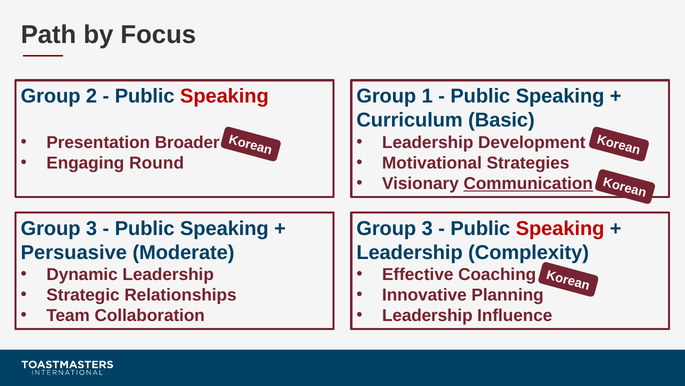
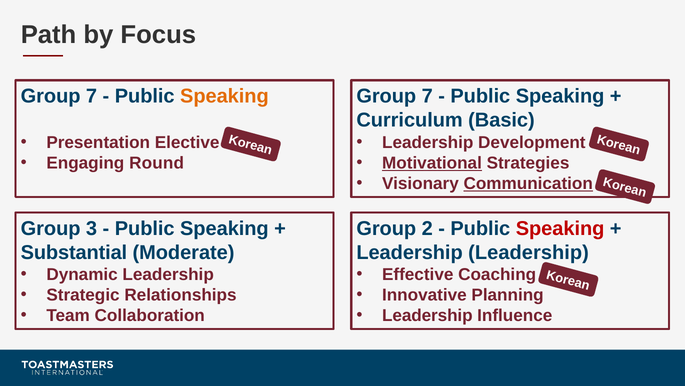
2 at (92, 96): 2 -> 7
Speaking at (224, 96) colour: red -> orange
1 at (427, 96): 1 -> 7
Broader: Broader -> Elective
Motivational underline: none -> present
3 at (427, 228): 3 -> 2
Persuasive: Persuasive -> Substantial
Leadership Complexity: Complexity -> Leadership
